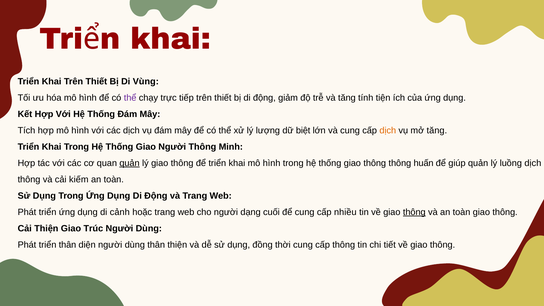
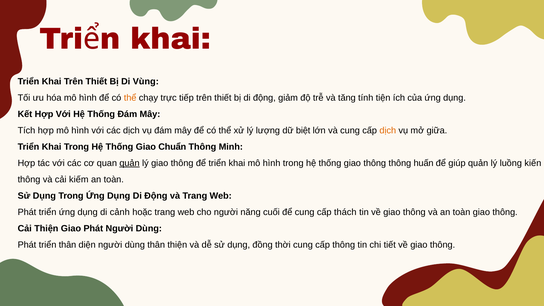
thể at (130, 98) colour: purple -> orange
mở tăng: tăng -> giữa
Giao Người: Người -> Chuẩn
luồng dịch: dịch -> kiến
dạng: dạng -> năng
nhiều: nhiều -> thách
thông at (414, 212) underline: present -> none
Giao Trúc: Trúc -> Phát
